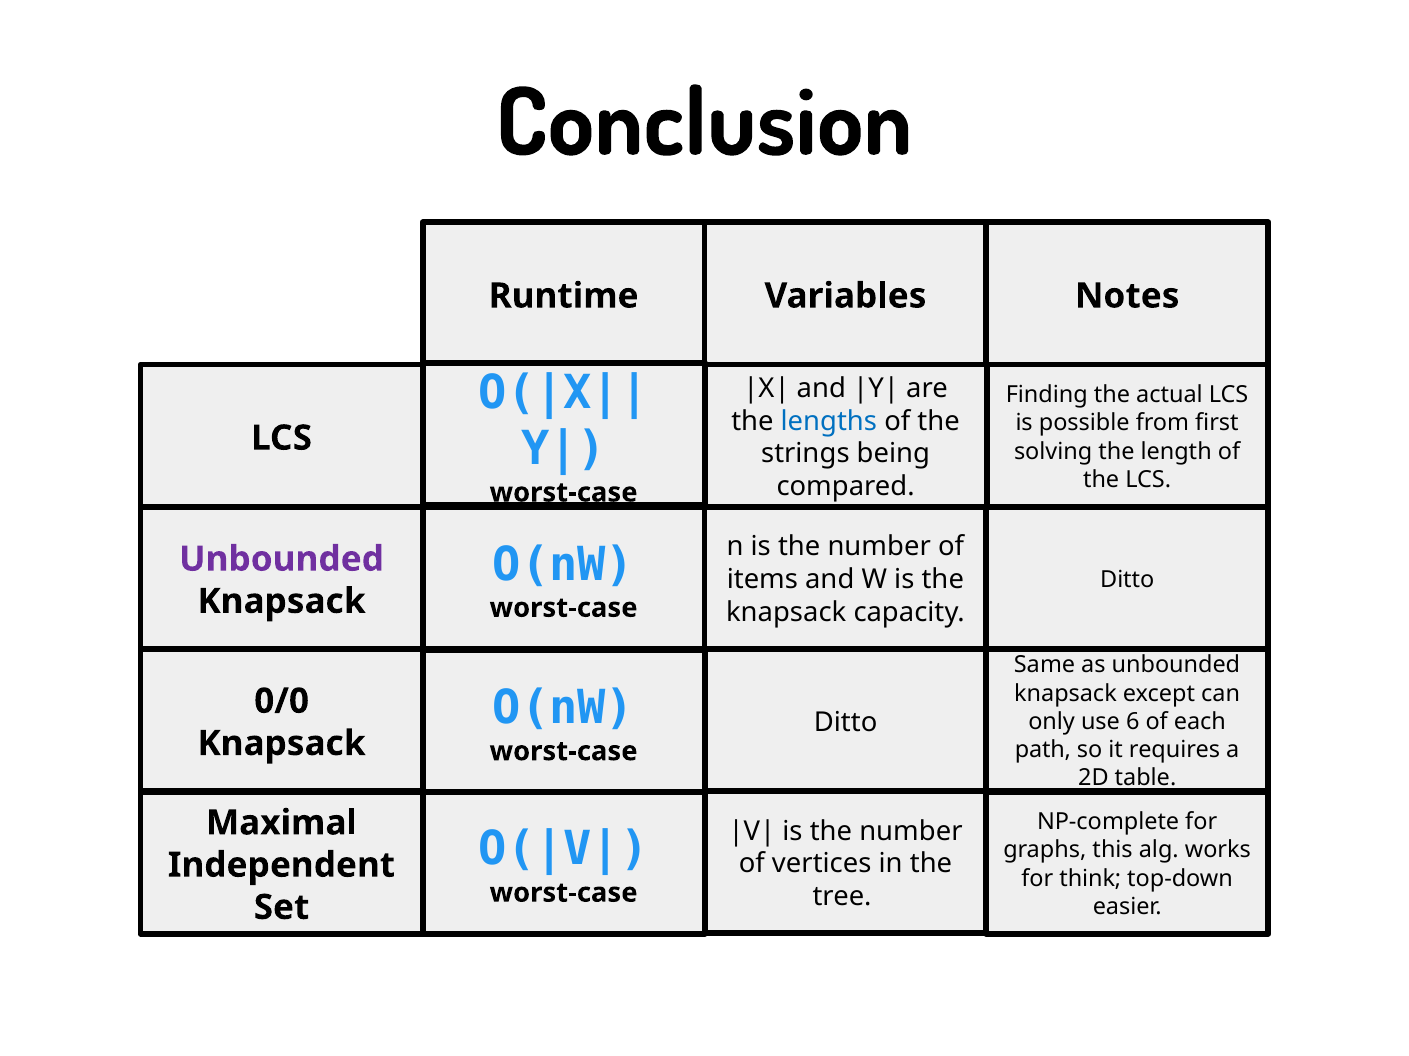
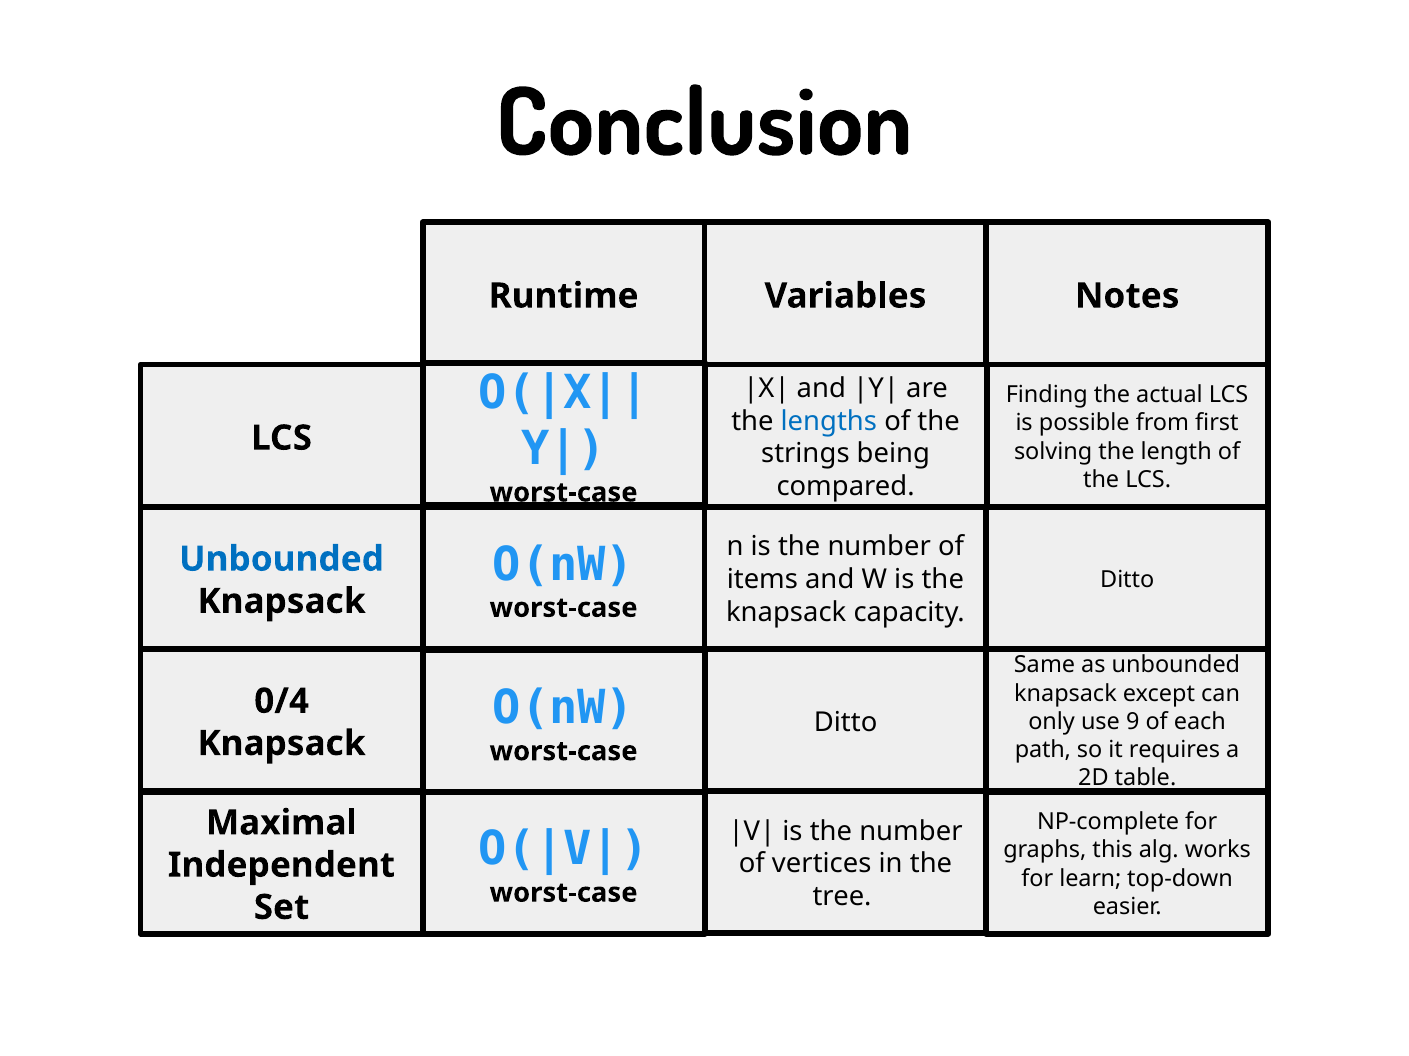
Unbounded at (281, 559) colour: purple -> blue
0/0: 0/0 -> 0/4
6: 6 -> 9
think: think -> learn
